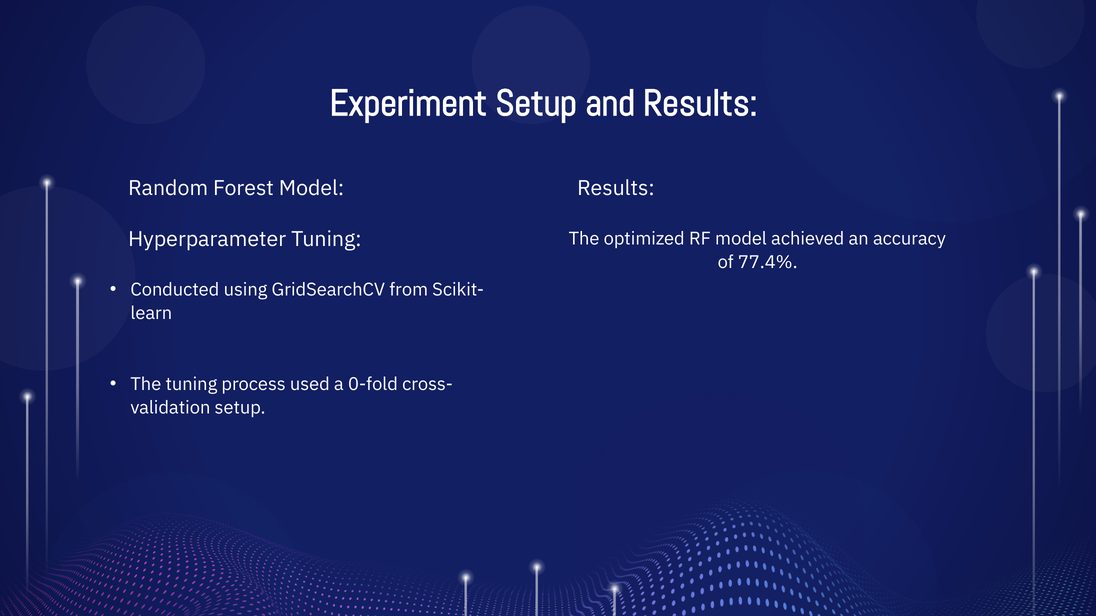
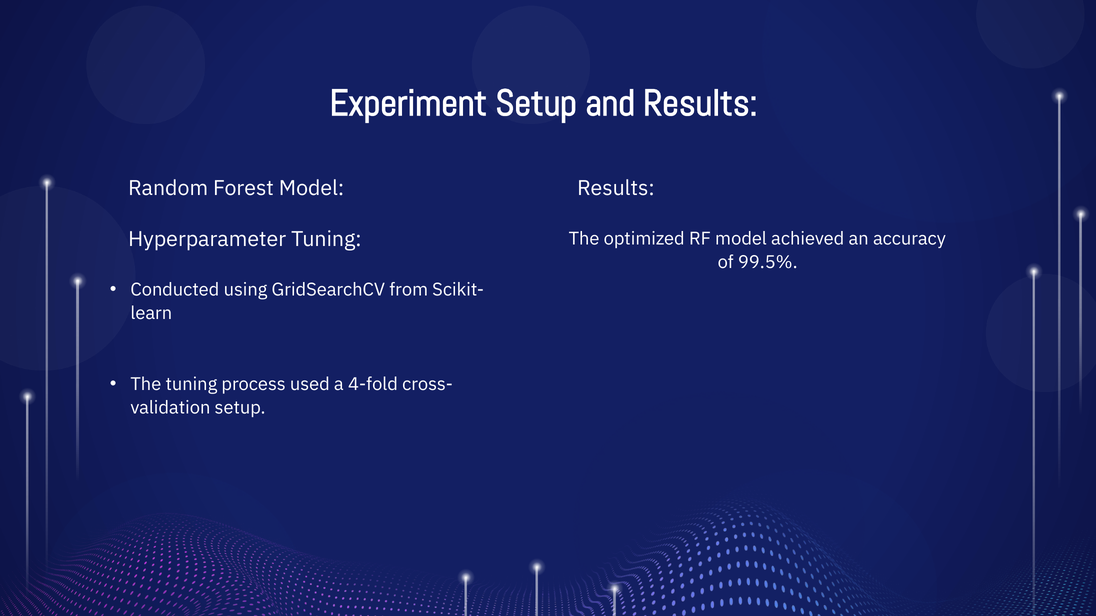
77.4%: 77.4% -> 99.5%
0-fold: 0-fold -> 4-fold
